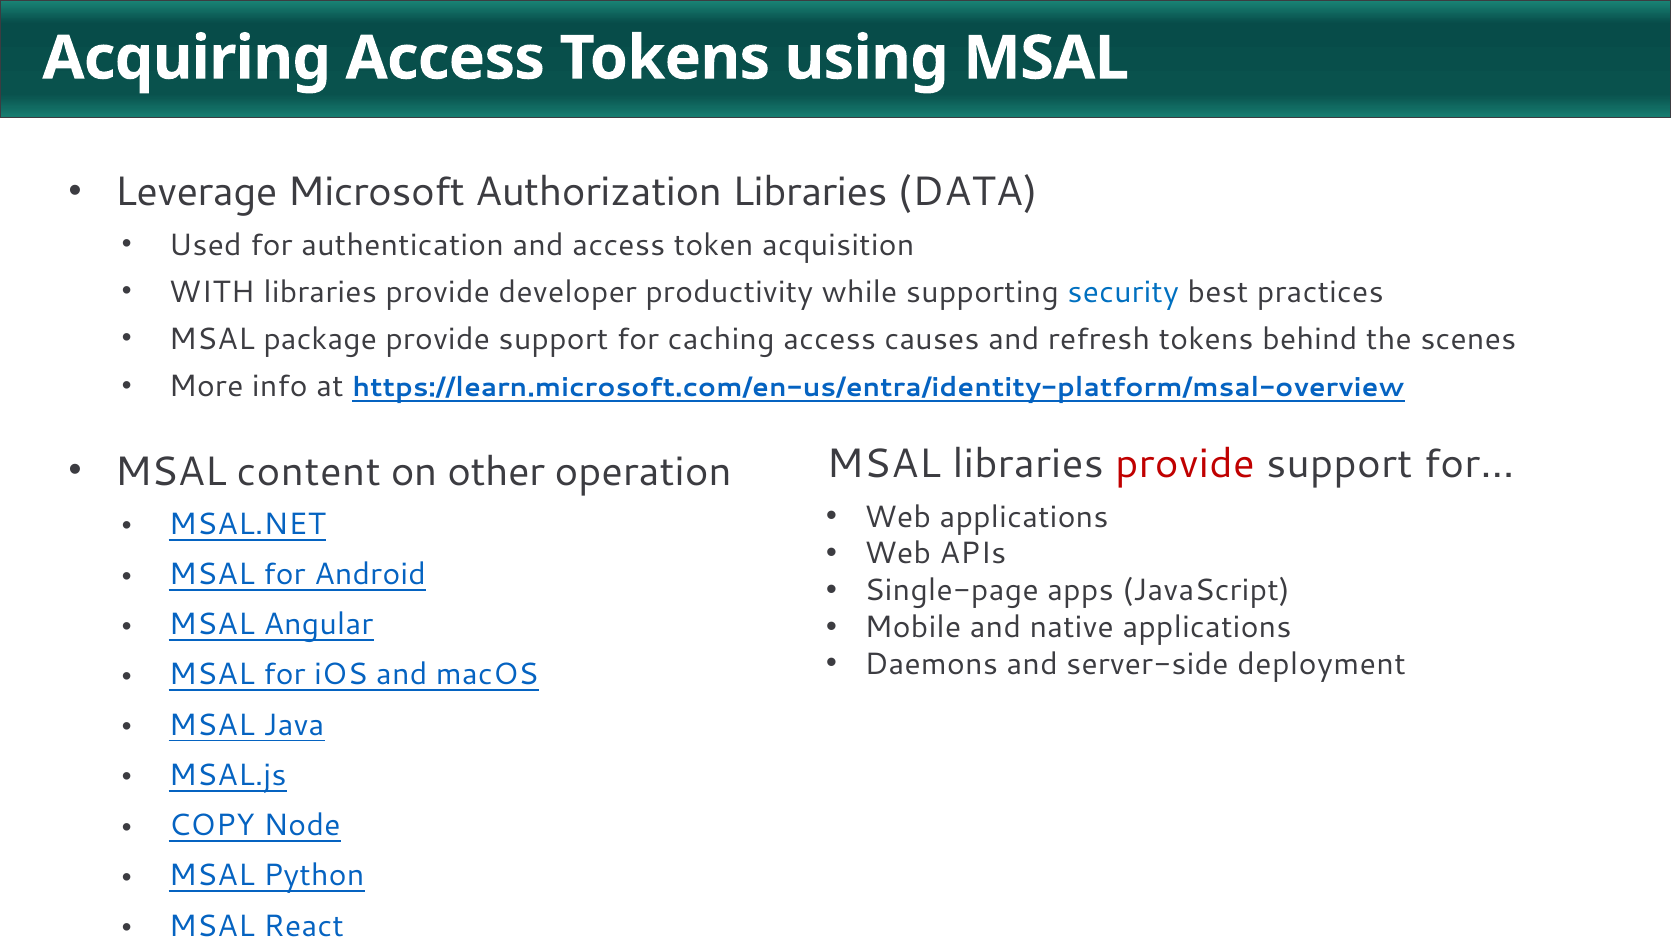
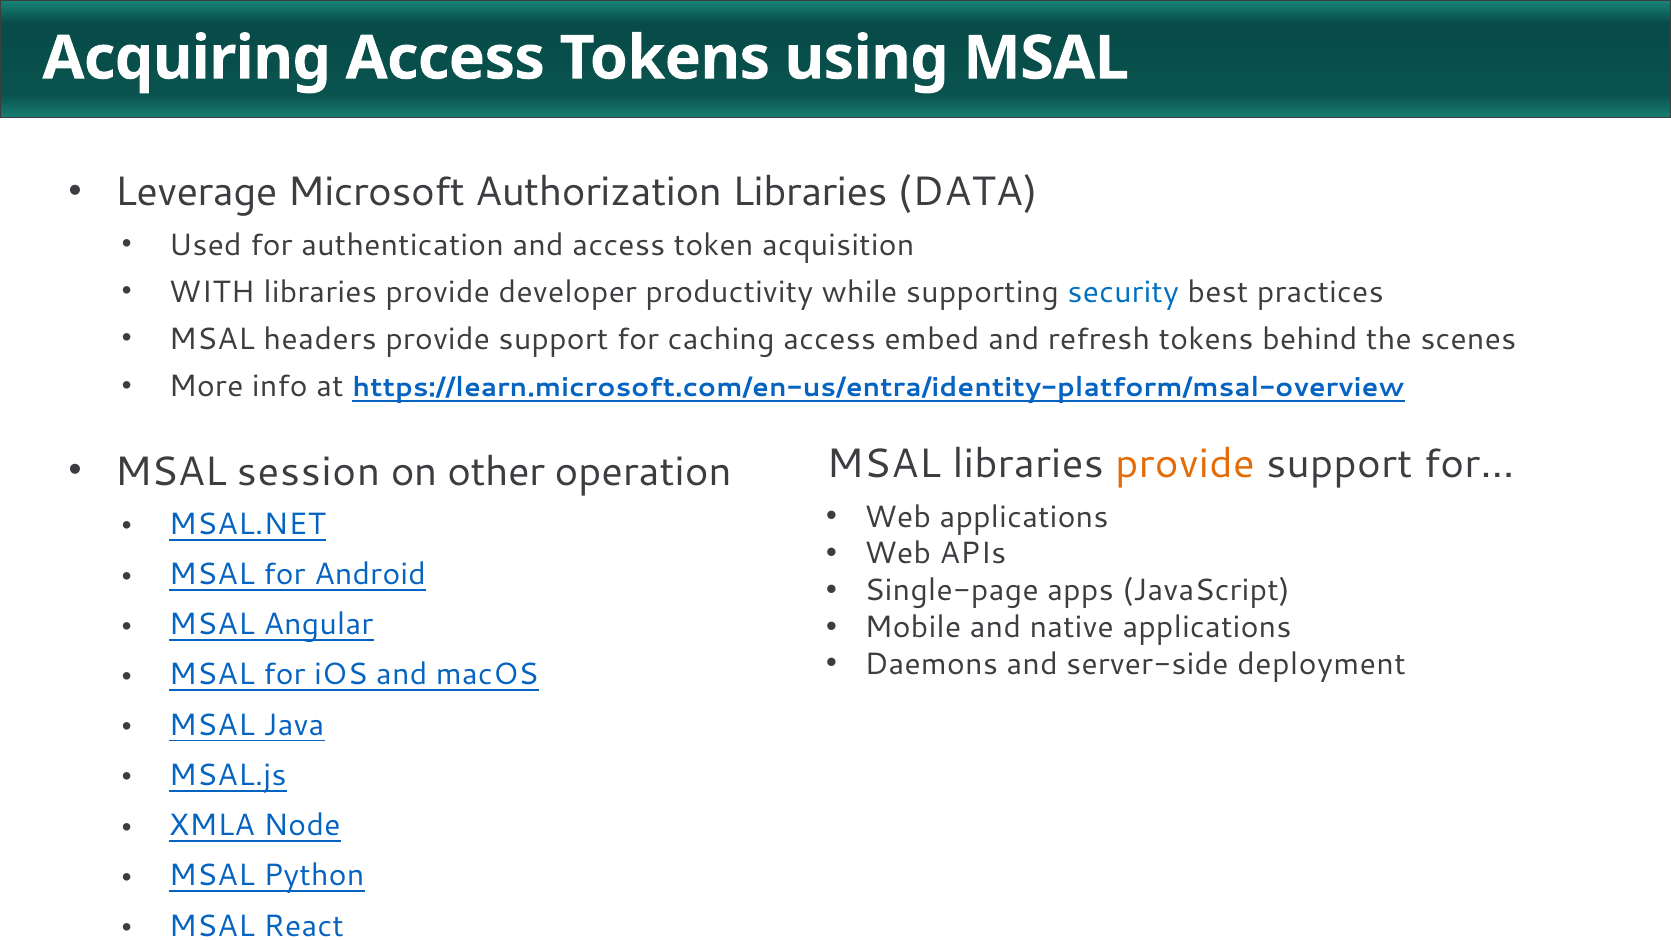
package: package -> headers
causes: causes -> embed
provide at (1185, 464) colour: red -> orange
content: content -> session
COPY: COPY -> XMLA
